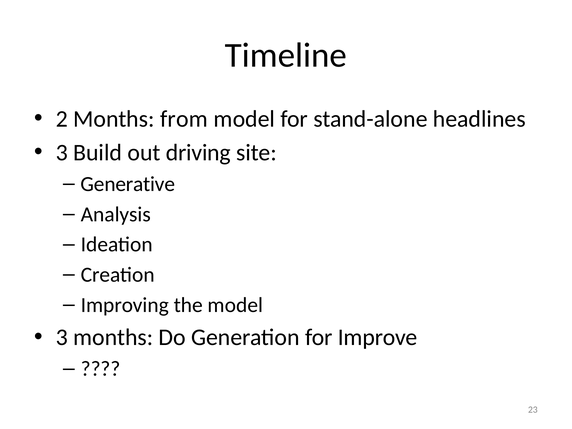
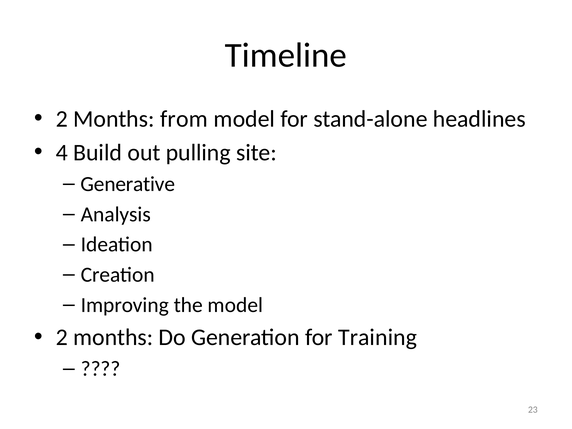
3 at (62, 153): 3 -> 4
driving: driving -> pulling
3 at (62, 337): 3 -> 2
Improve: Improve -> Training
